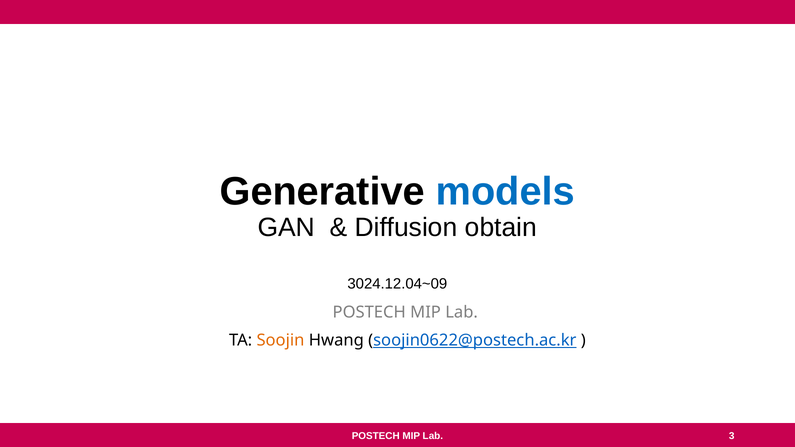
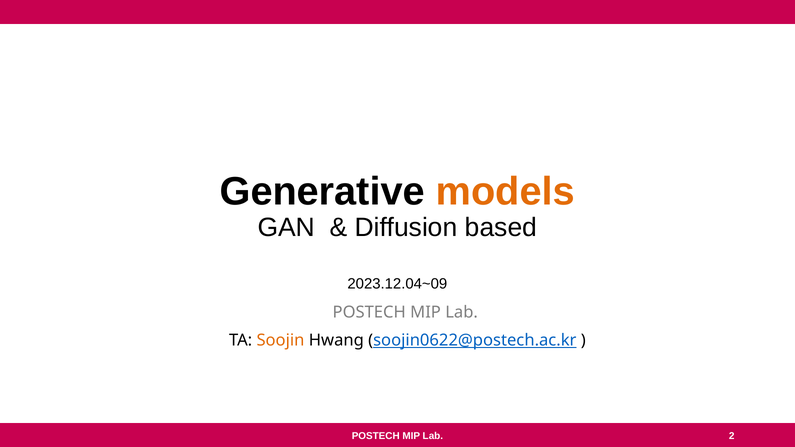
models colour: blue -> orange
obtain: obtain -> based
3024.12.04~09: 3024.12.04~09 -> 2023.12.04~09
3: 3 -> 2
